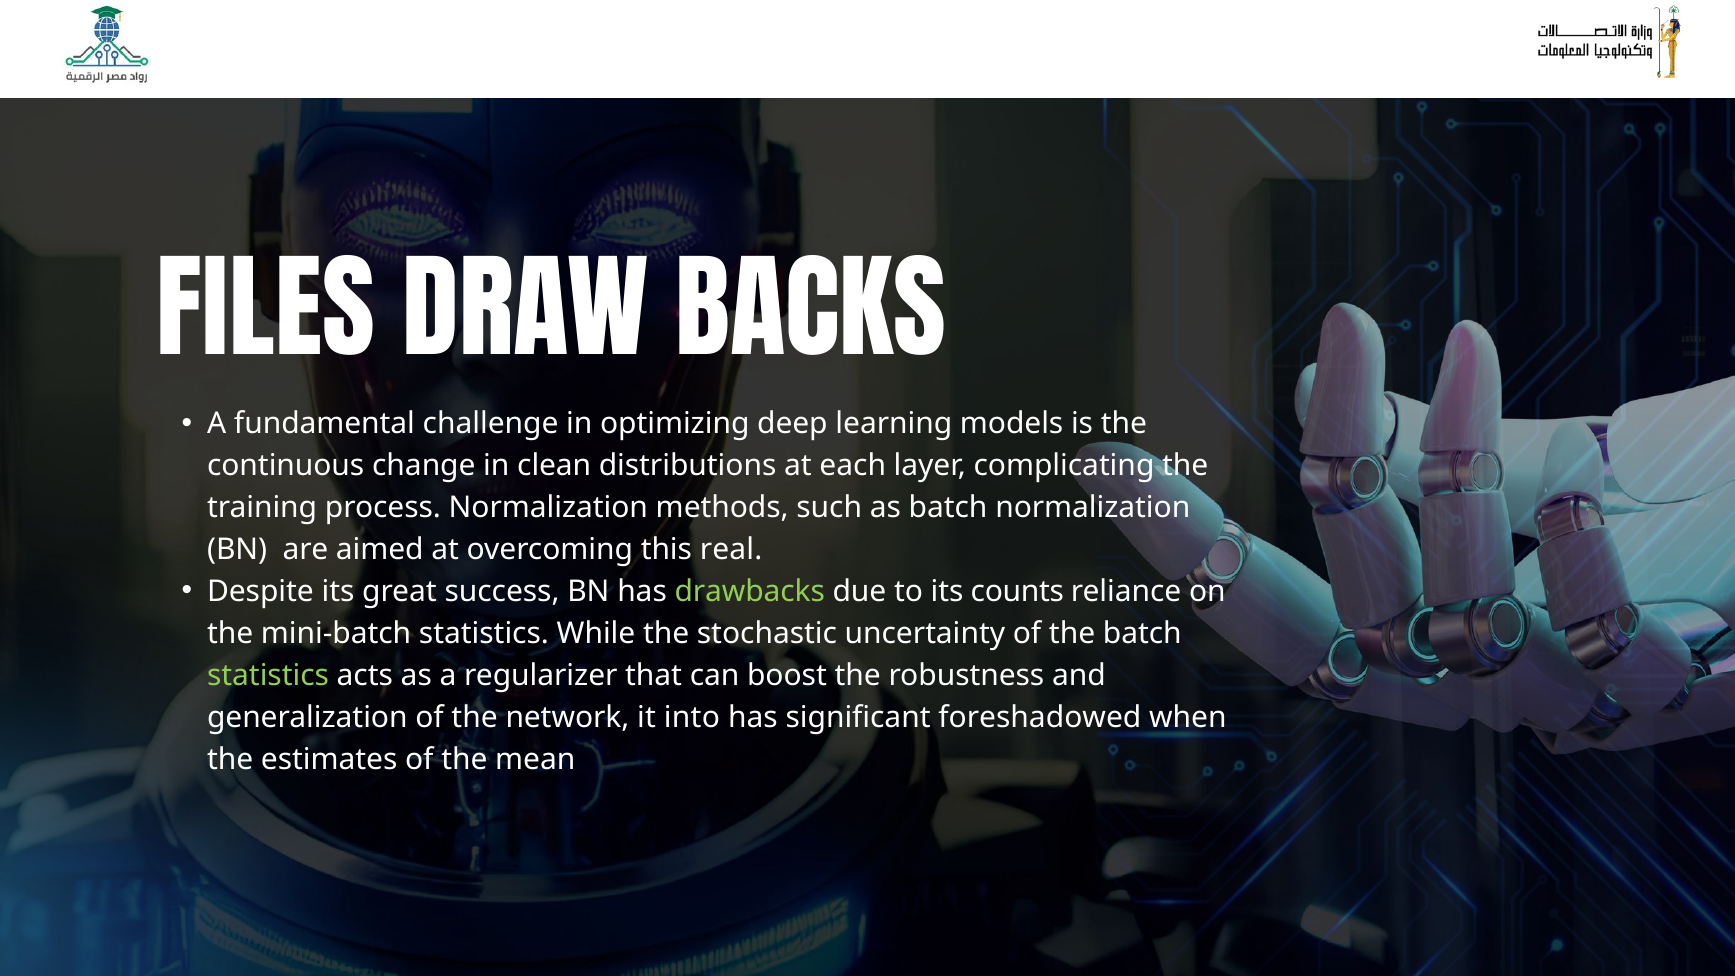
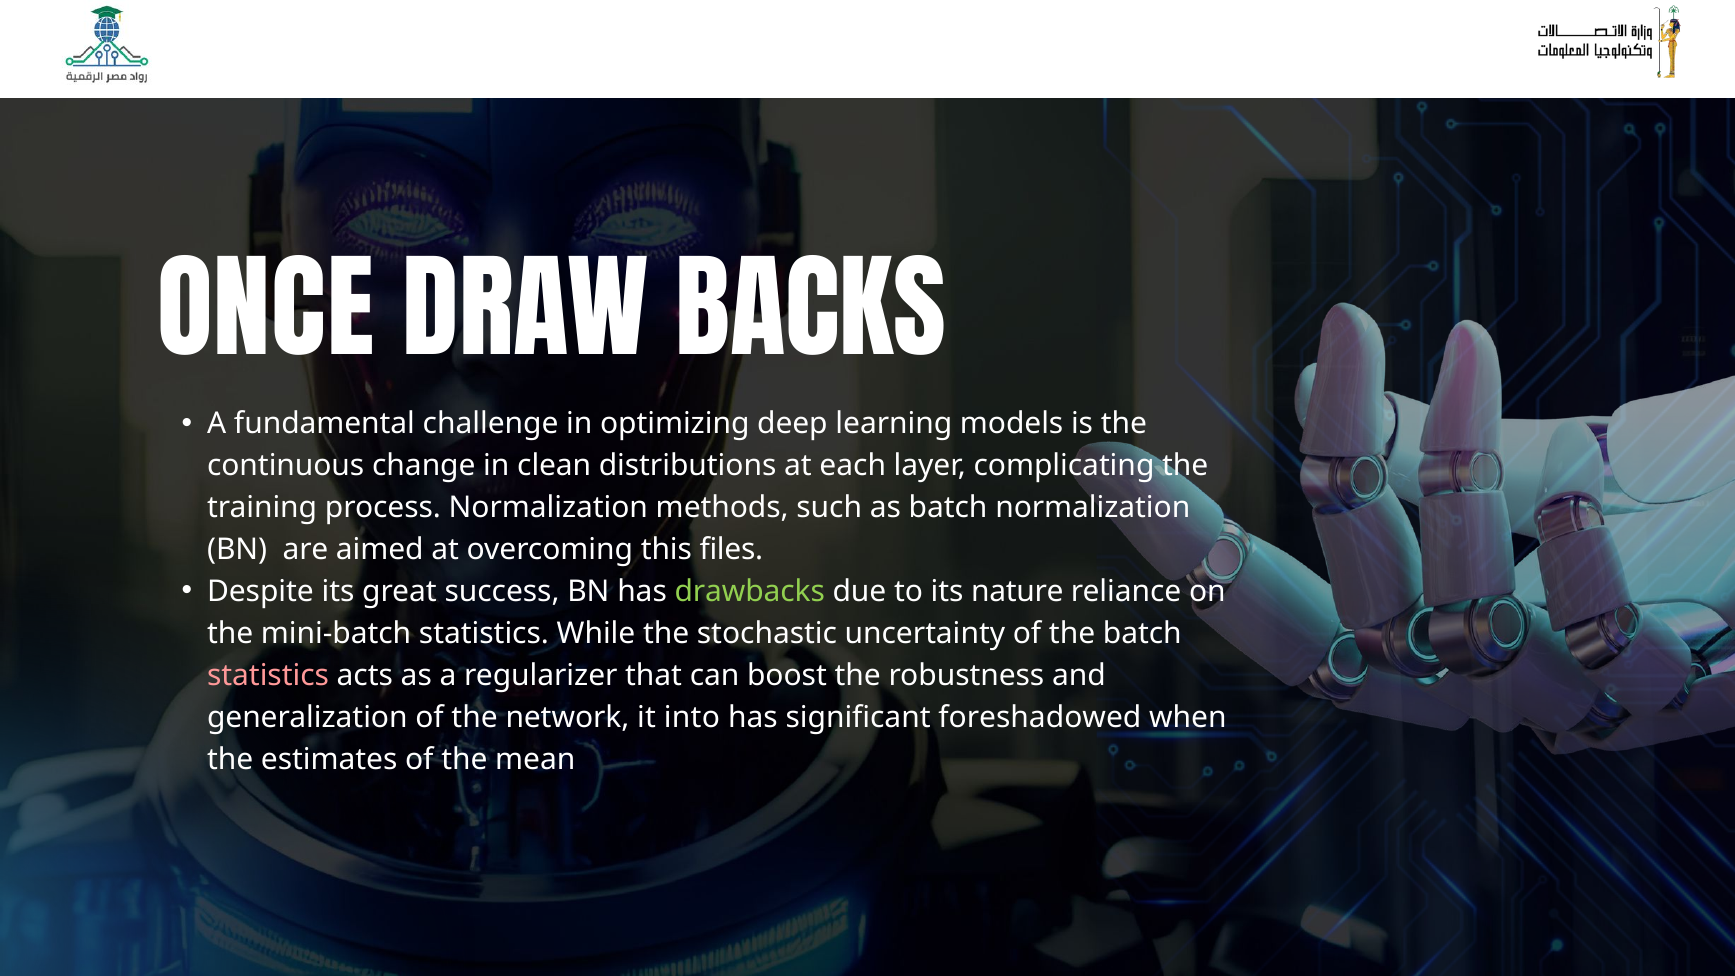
FILES: FILES -> ONCE
real: real -> files
counts: counts -> nature
statistics at (268, 675) colour: light green -> pink
